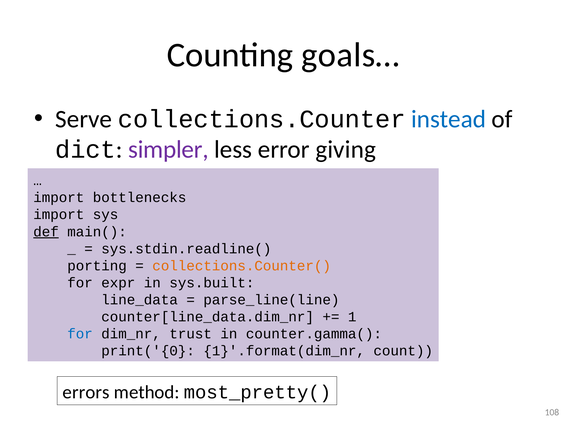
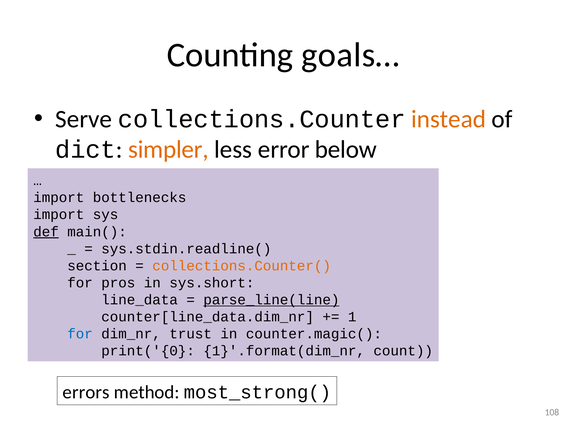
instead colour: blue -> orange
simpler colour: purple -> orange
giving: giving -> below
porting: porting -> section
expr: expr -> pros
sys.built: sys.built -> sys.short
parse_line(line underline: none -> present
counter.gamma(: counter.gamma( -> counter.magic(
most_pretty(: most_pretty( -> most_strong(
